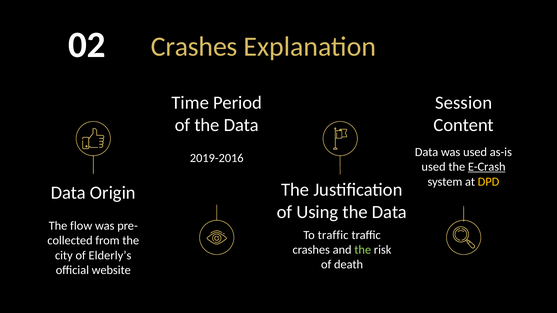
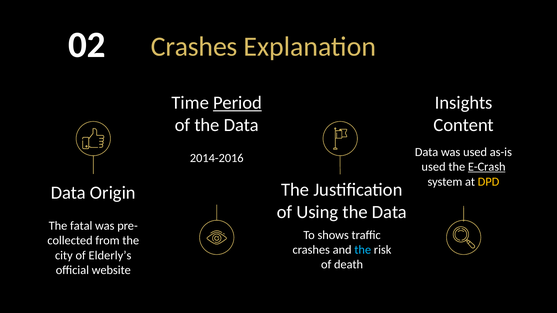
Period underline: none -> present
Session: Session -> Insights
2019-2016: 2019-2016 -> 2014-2016
flow: flow -> fatal
To traffic: traffic -> shows
the at (363, 250) colour: light green -> light blue
